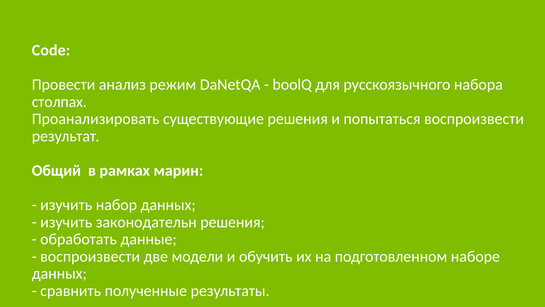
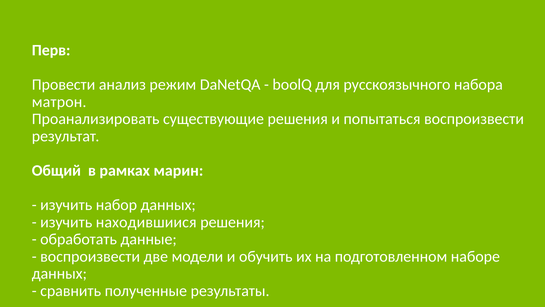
Code: Code -> Перв
столпах: столпах -> матрон
законодательн: законодательн -> находившиися
